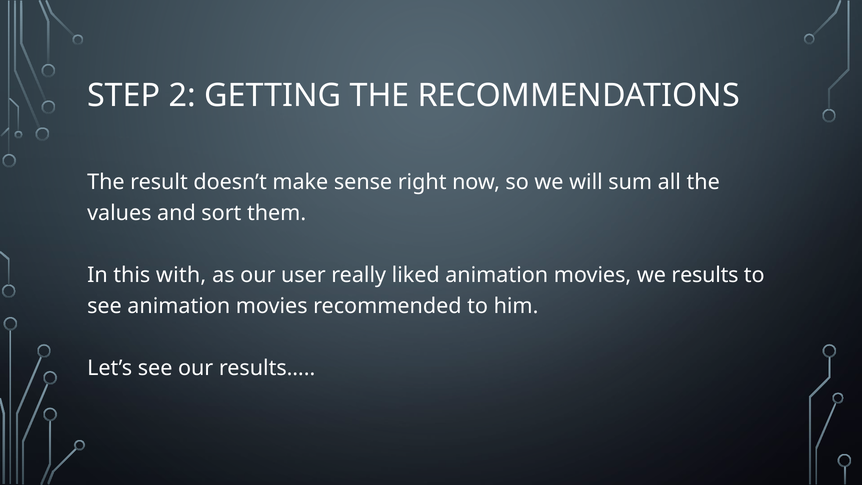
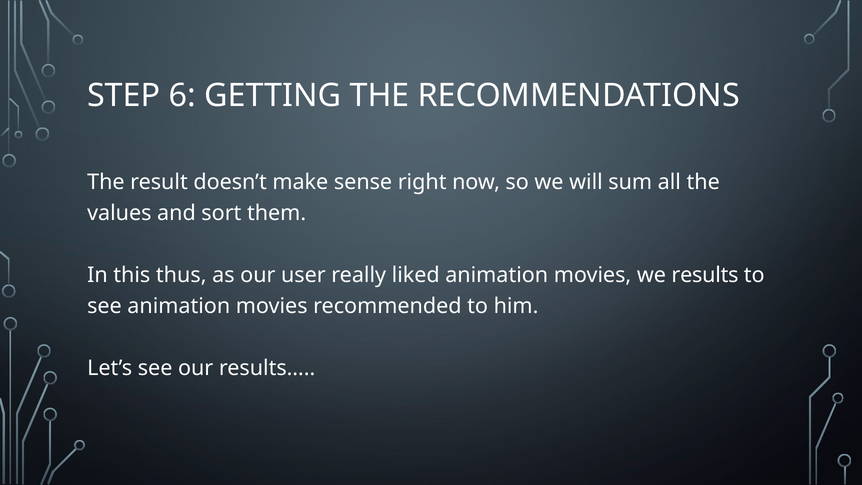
2: 2 -> 6
with: with -> thus
